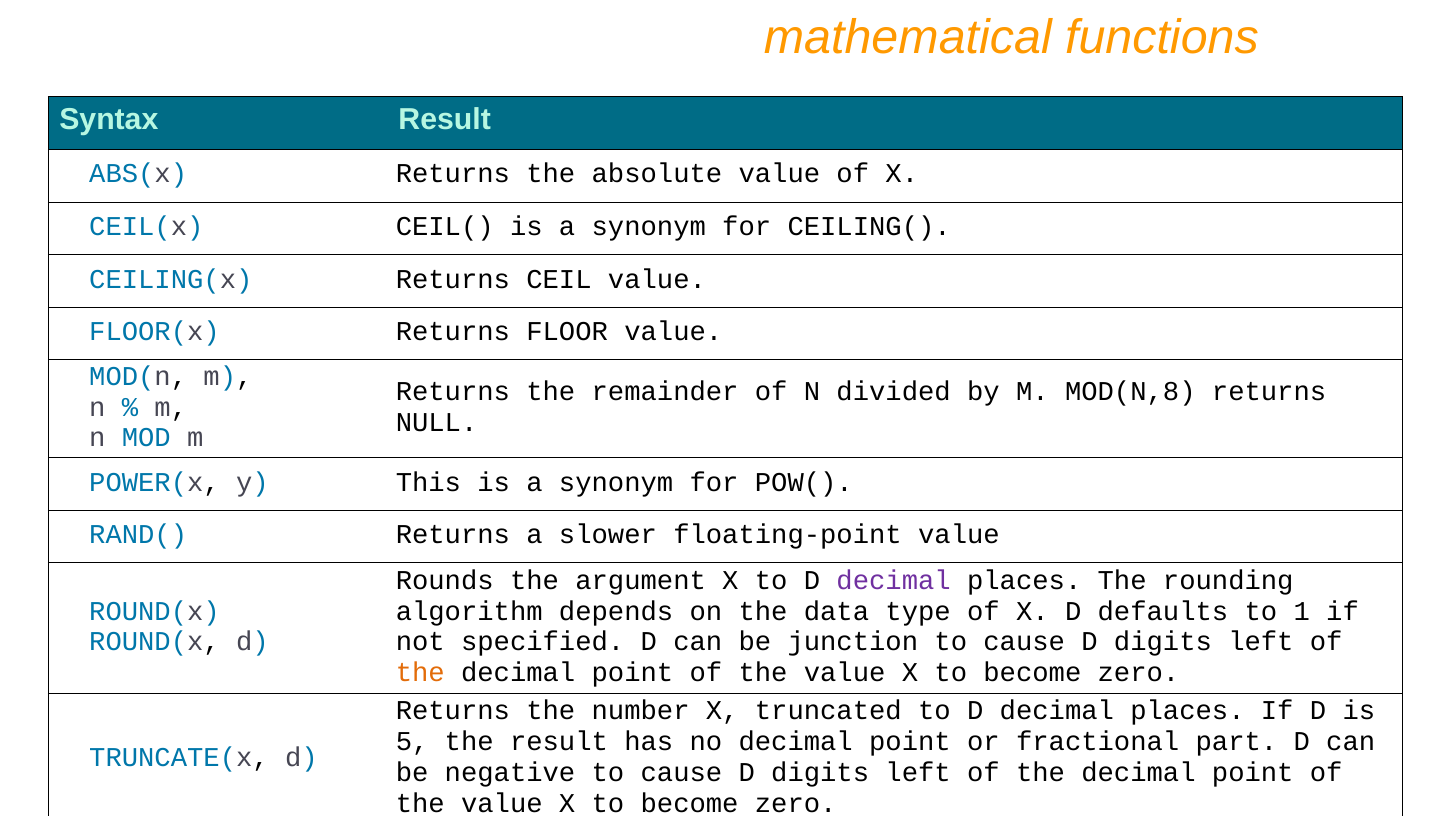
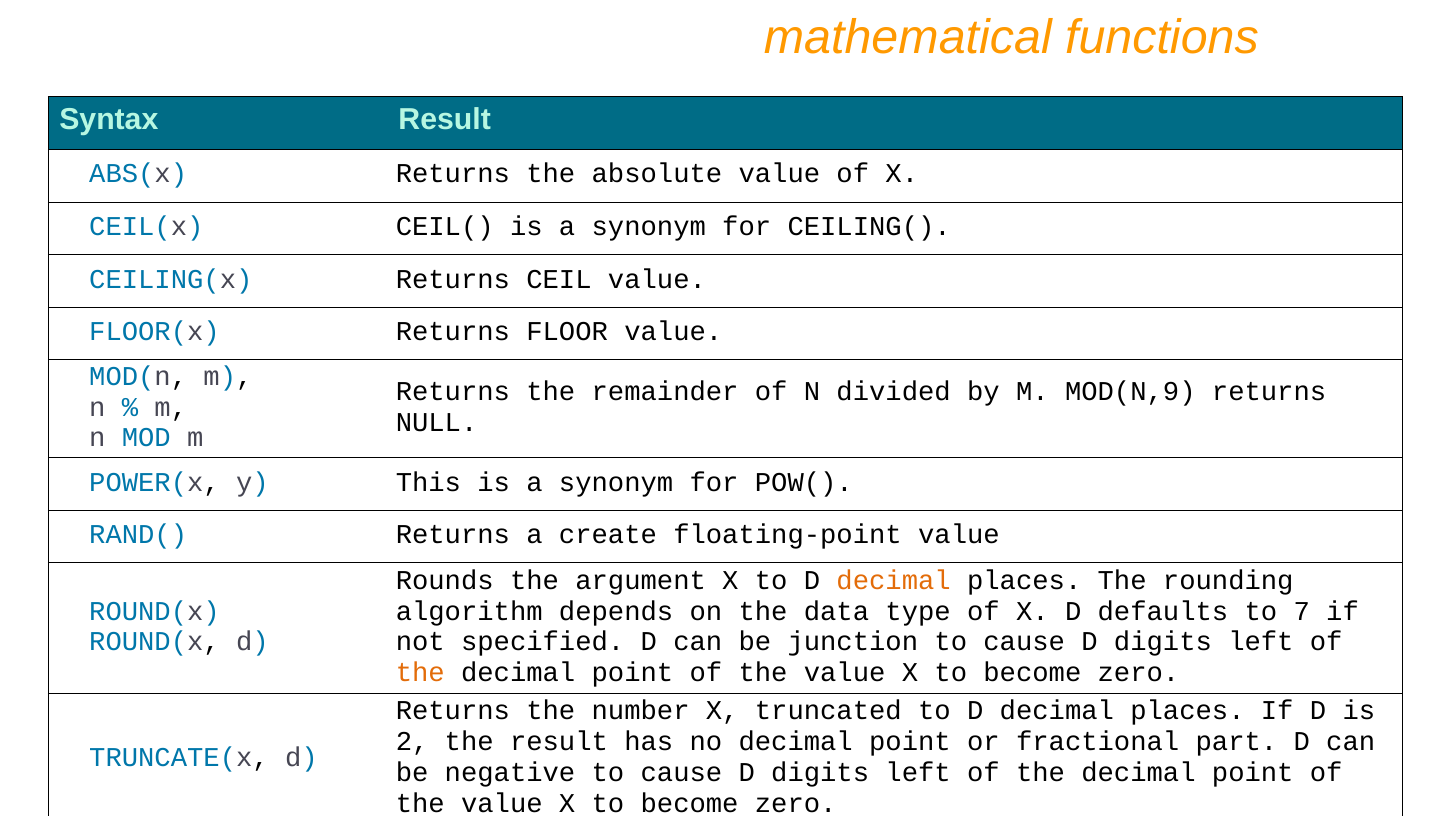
MOD(N,8: MOD(N,8 -> MOD(N,9
slower: slower -> create
decimal at (894, 580) colour: purple -> orange
1: 1 -> 7
5: 5 -> 2
